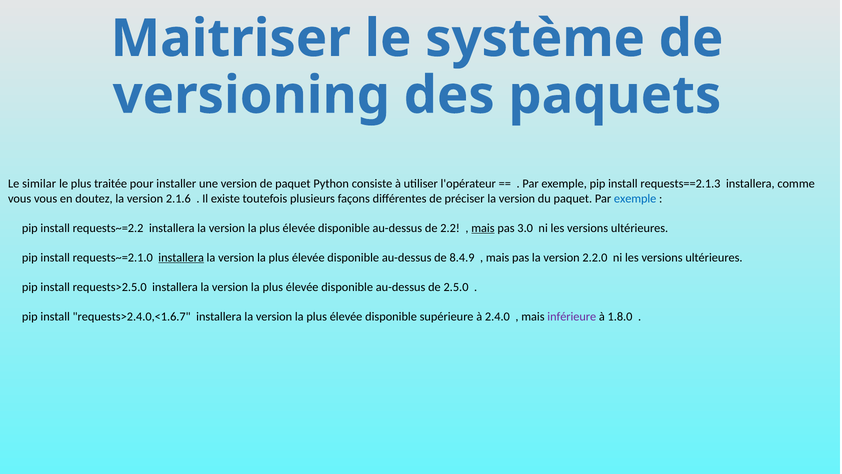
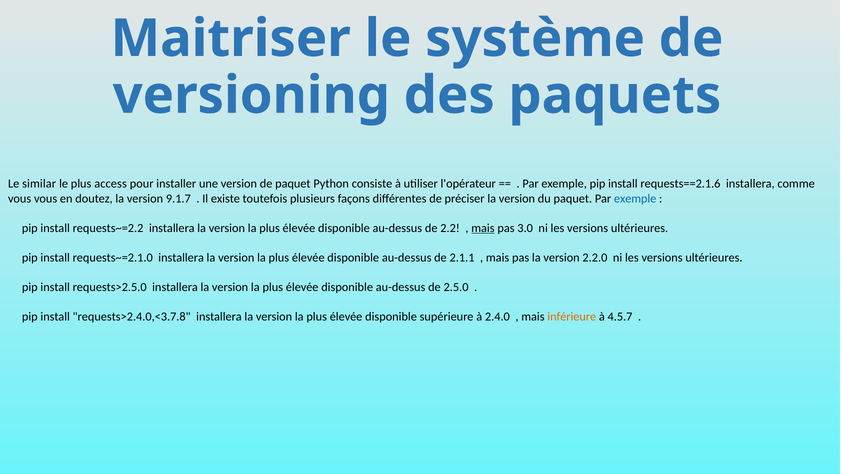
traitée: traitée -> access
requests==2.1.3: requests==2.1.3 -> requests==2.1.6
2.1.6: 2.1.6 -> 9.1.7
installera at (181, 257) underline: present -> none
8.4.9: 8.4.9 -> 2.1.1
requests>2.4.0,<1.6.7: requests>2.4.0,<1.6.7 -> requests>2.4.0,<3.7.8
inférieure colour: purple -> orange
1.8.0: 1.8.0 -> 4.5.7
